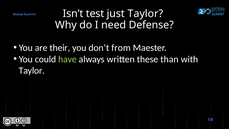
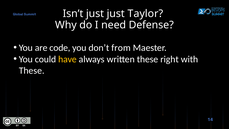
Isn’t test: test -> just
their: their -> code
have colour: light green -> yellow
than: than -> right
Taylor at (32, 71): Taylor -> These
